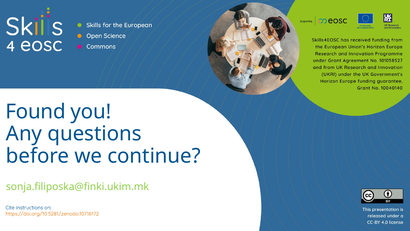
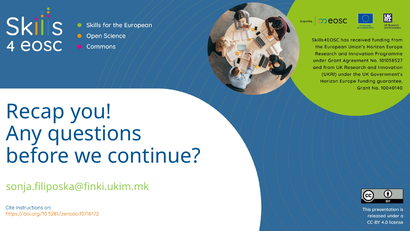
Found: Found -> Recap
